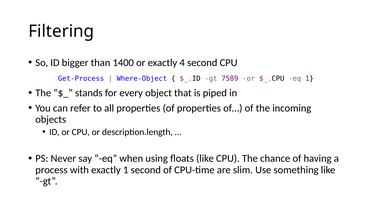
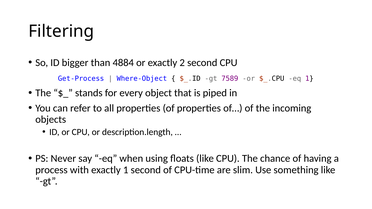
1400: 1400 -> 4884
4: 4 -> 2
